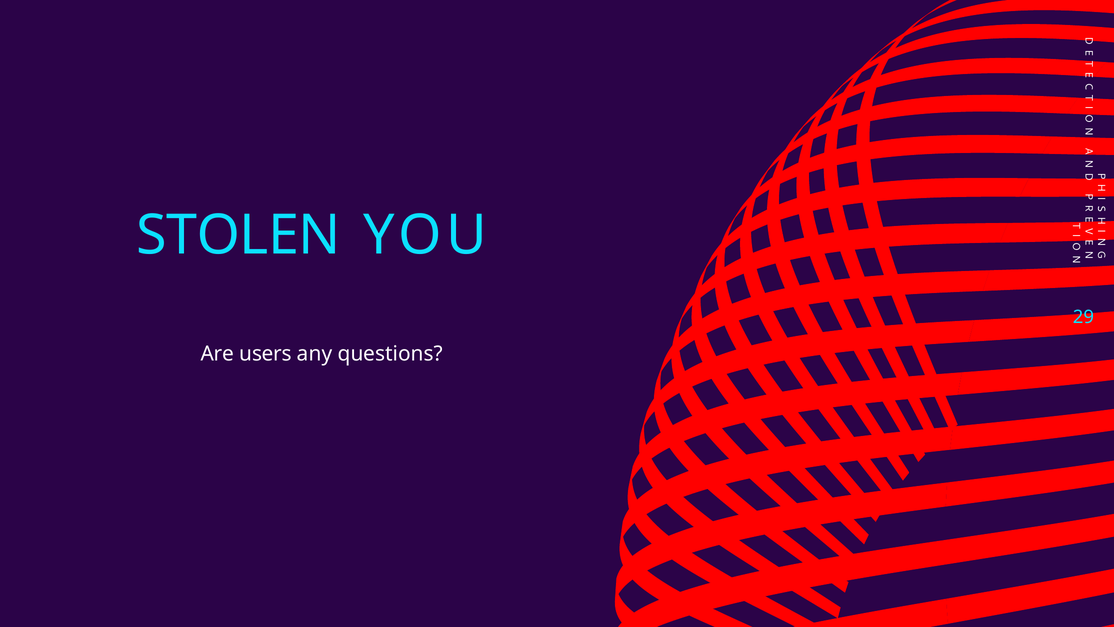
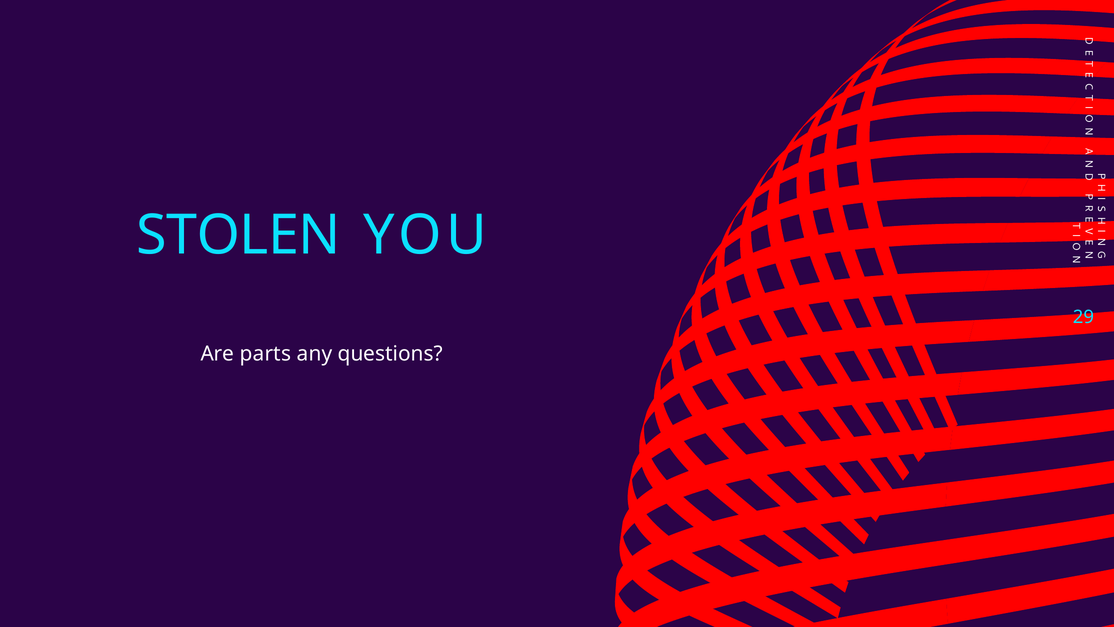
users: users -> parts
